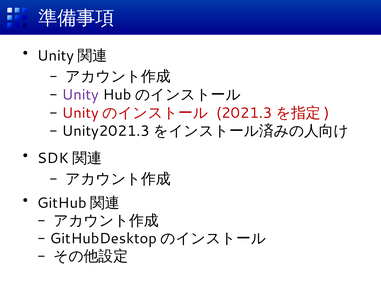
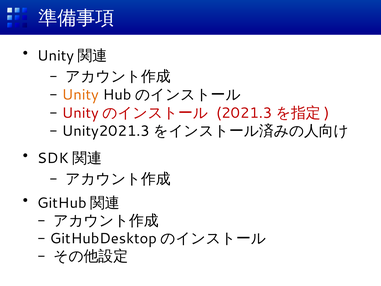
Unity colour: purple -> orange
